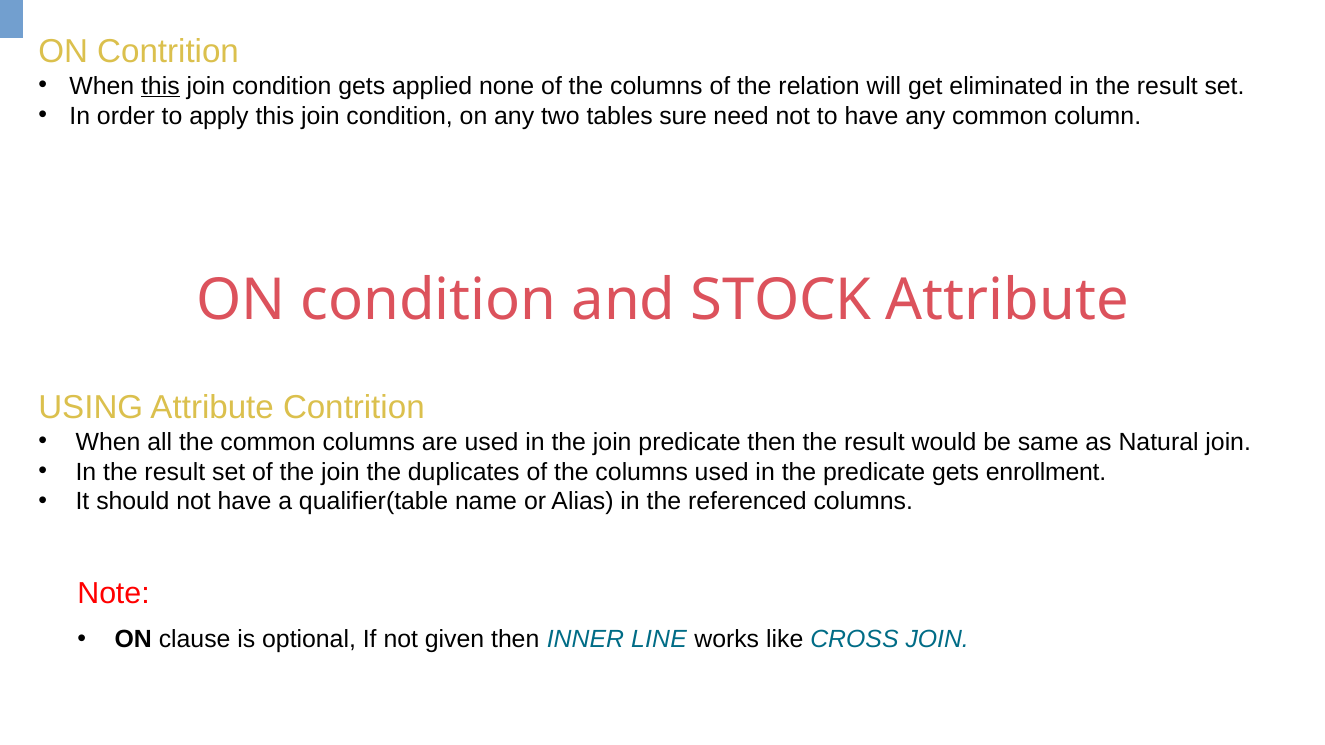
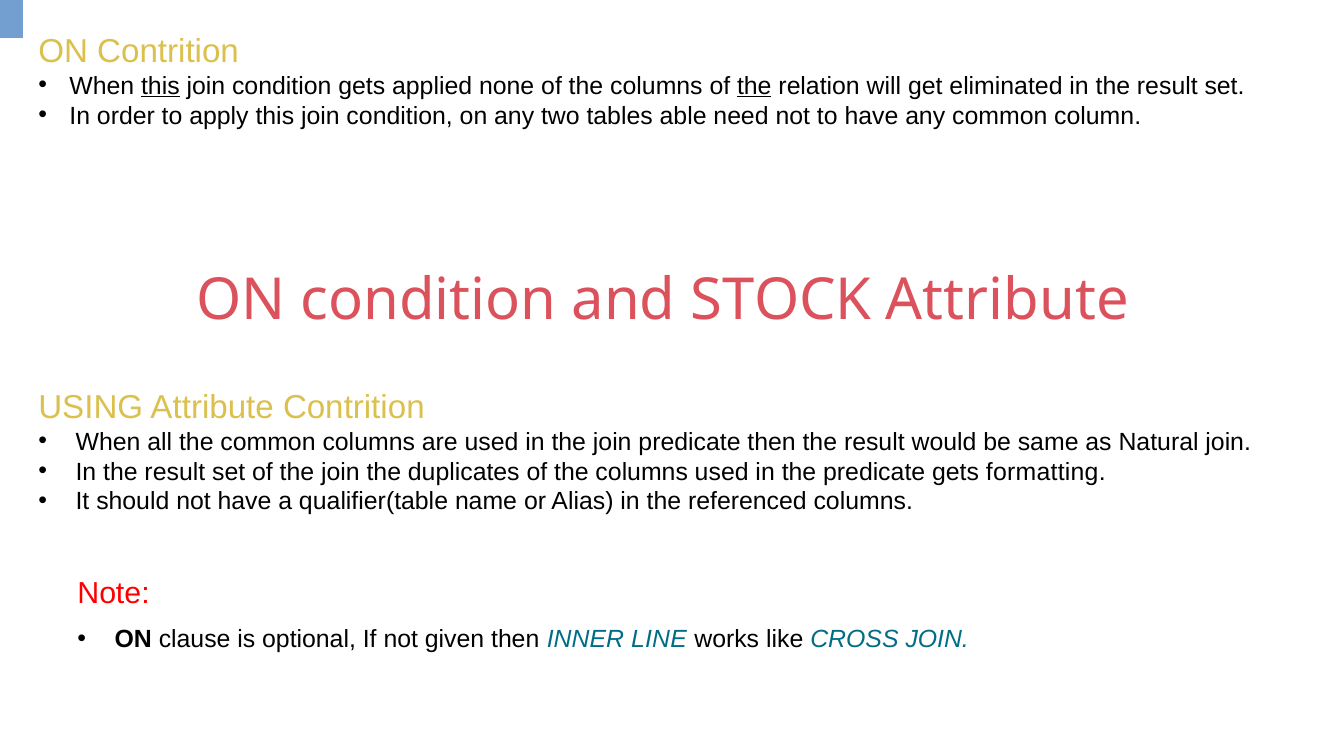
the at (754, 86) underline: none -> present
sure: sure -> able
enrollment: enrollment -> formatting
